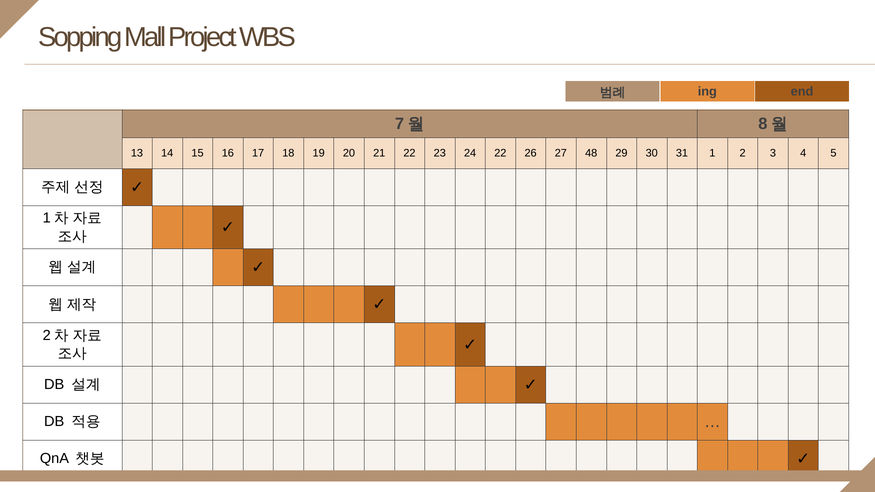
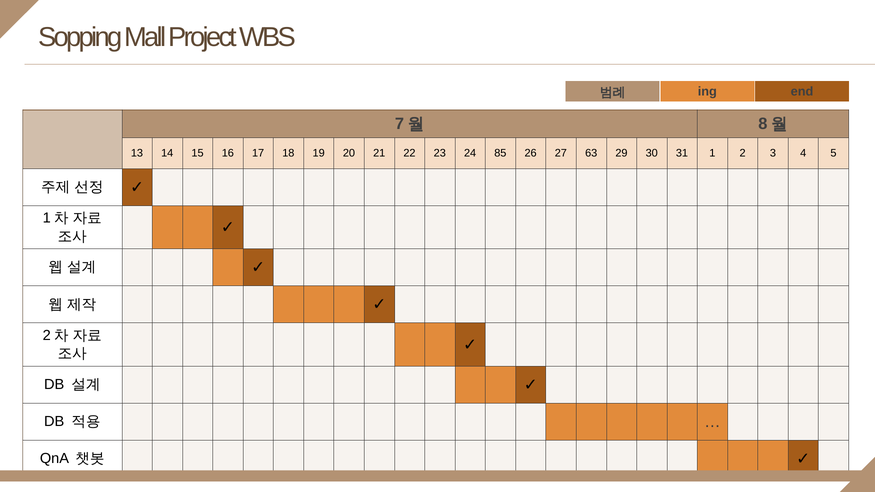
24 22: 22 -> 85
48: 48 -> 63
